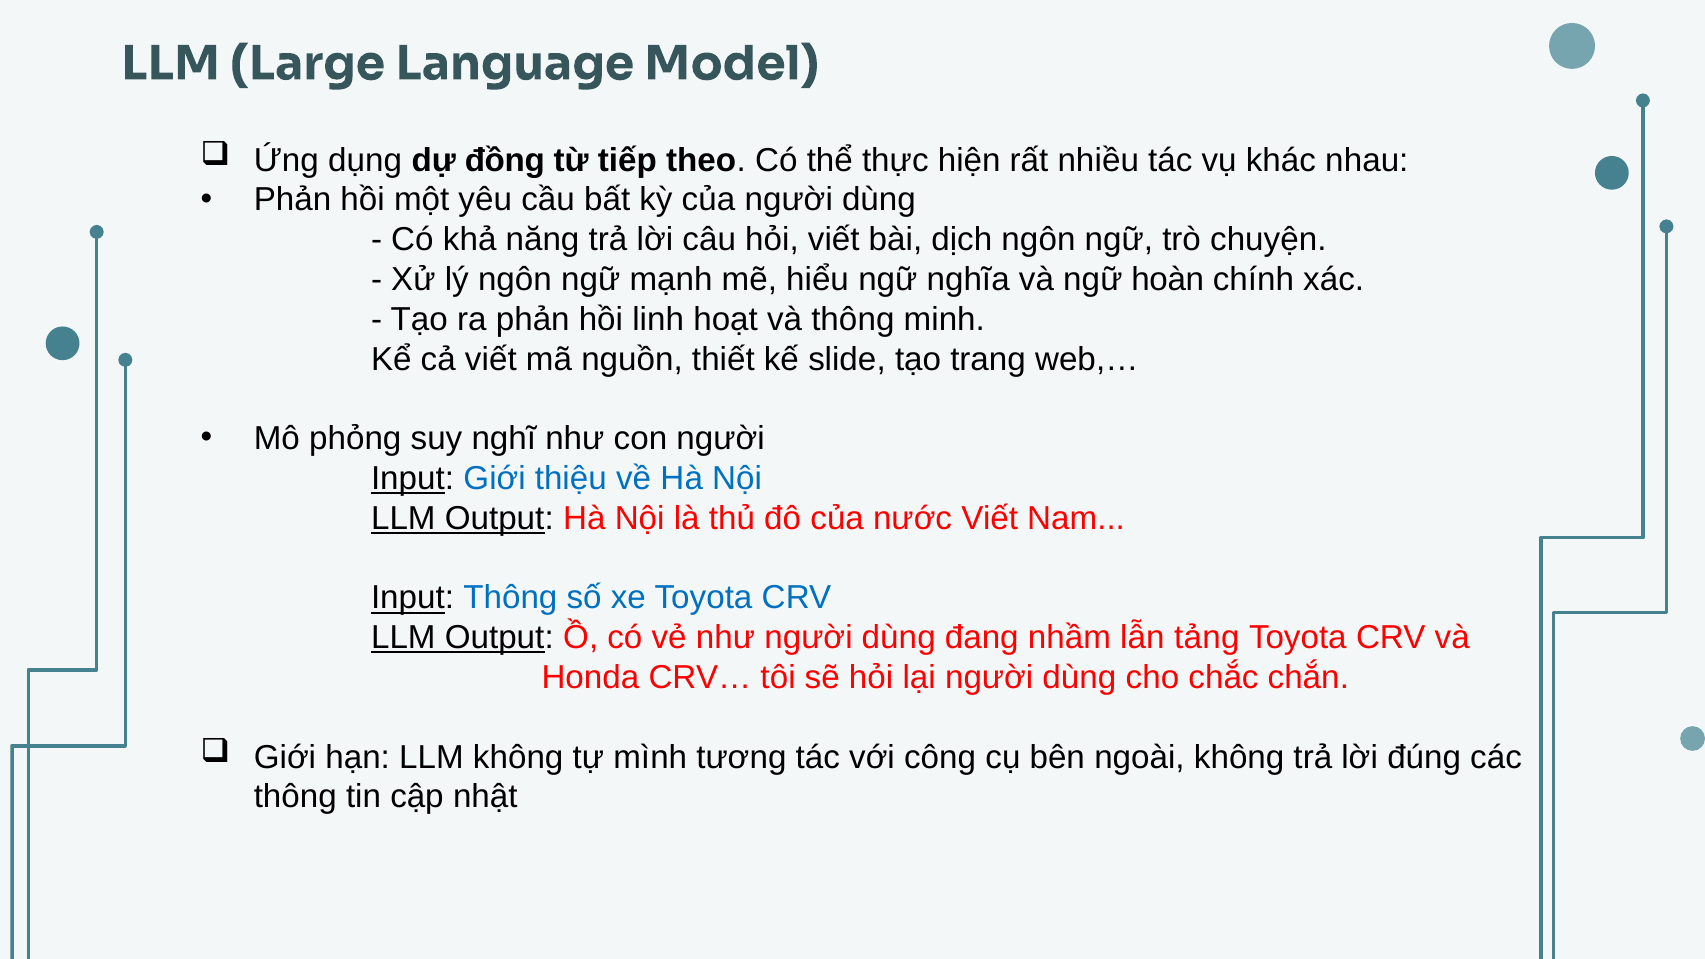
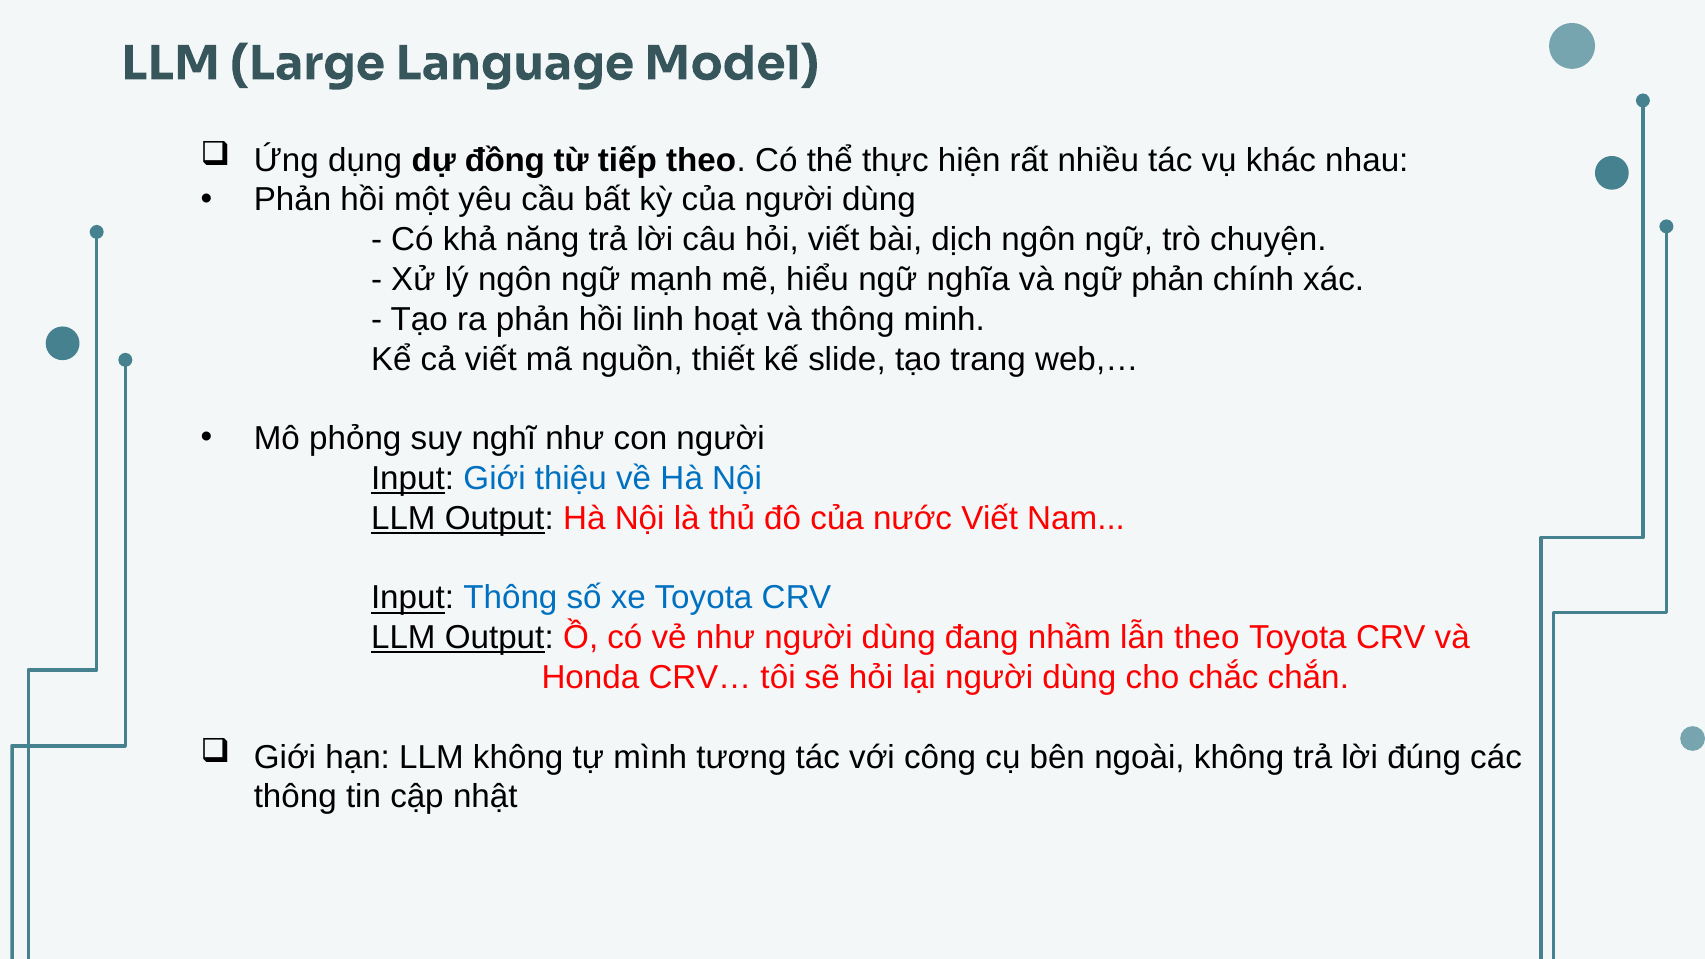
ngữ hoàn: hoàn -> phản
lẫn tảng: tảng -> theo
